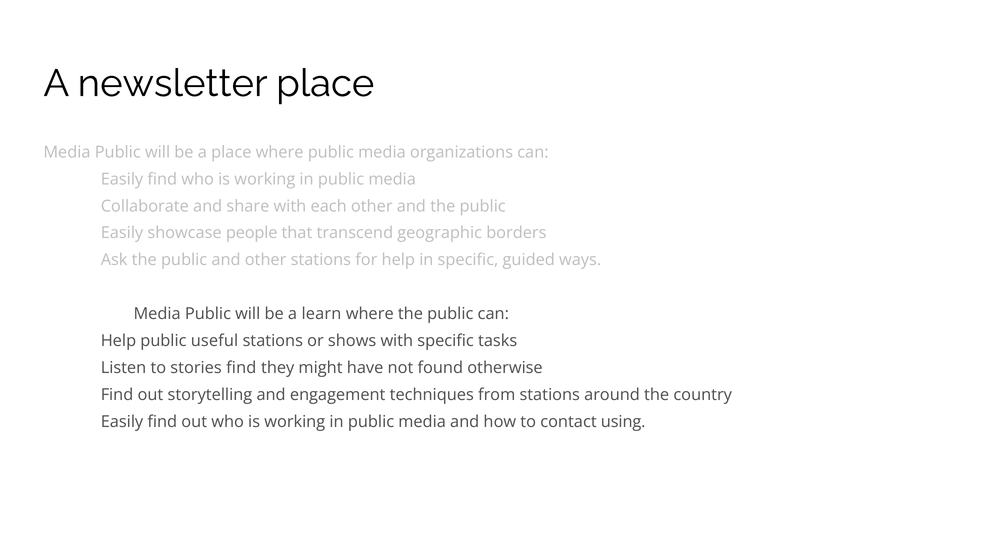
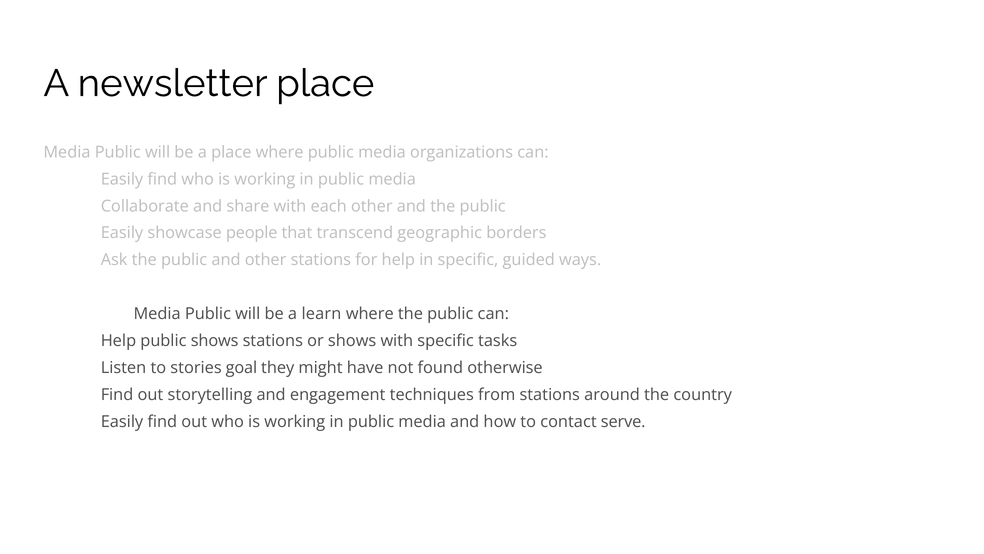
public useful: useful -> shows
stories find: find -> goal
using: using -> serve
